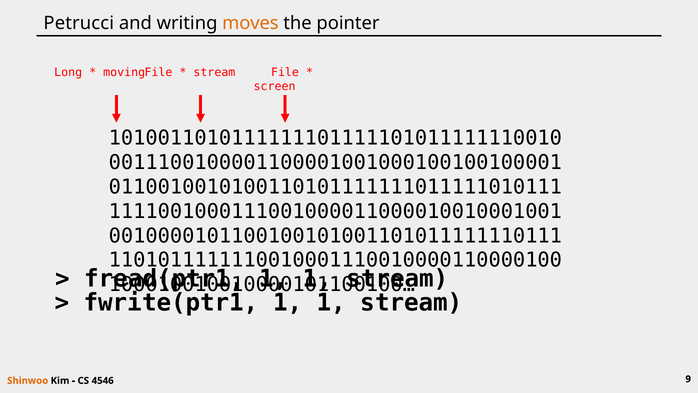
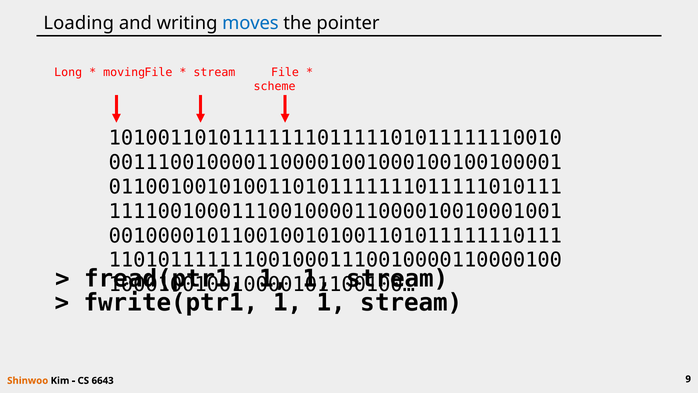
Petrucci: Petrucci -> Loading
moves colour: orange -> blue
screen: screen -> scheme
4546: 4546 -> 6643
